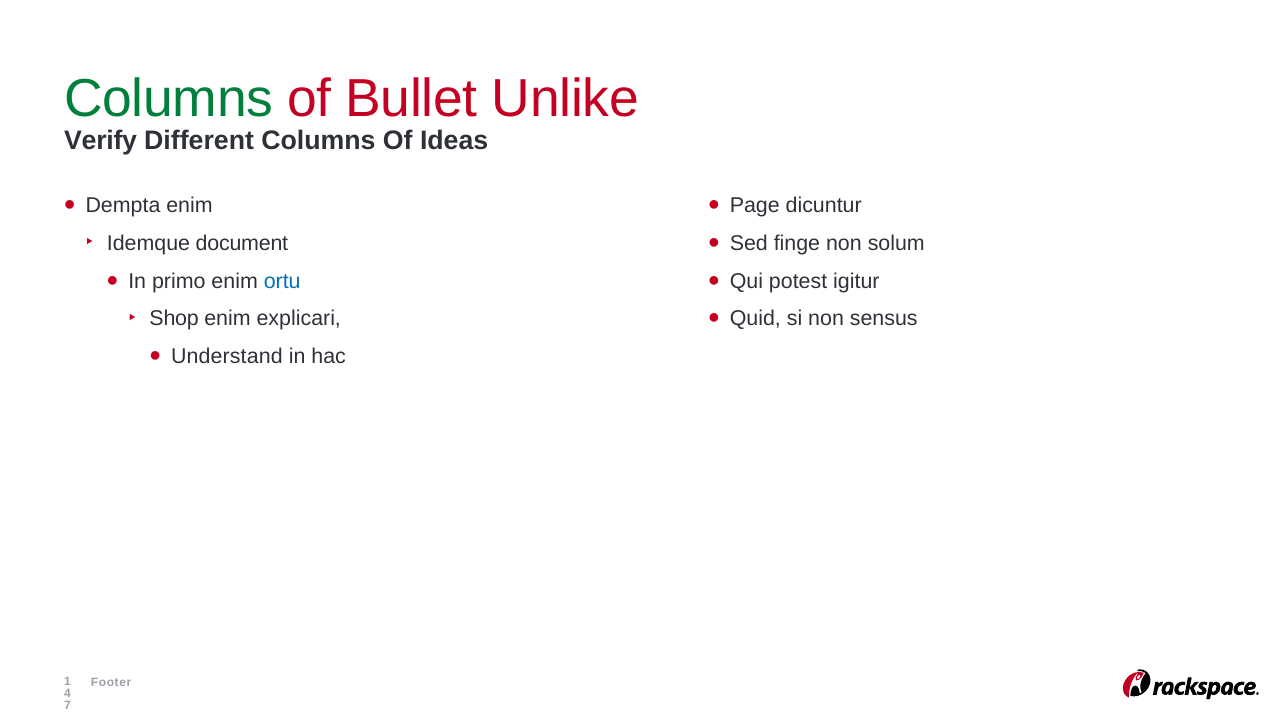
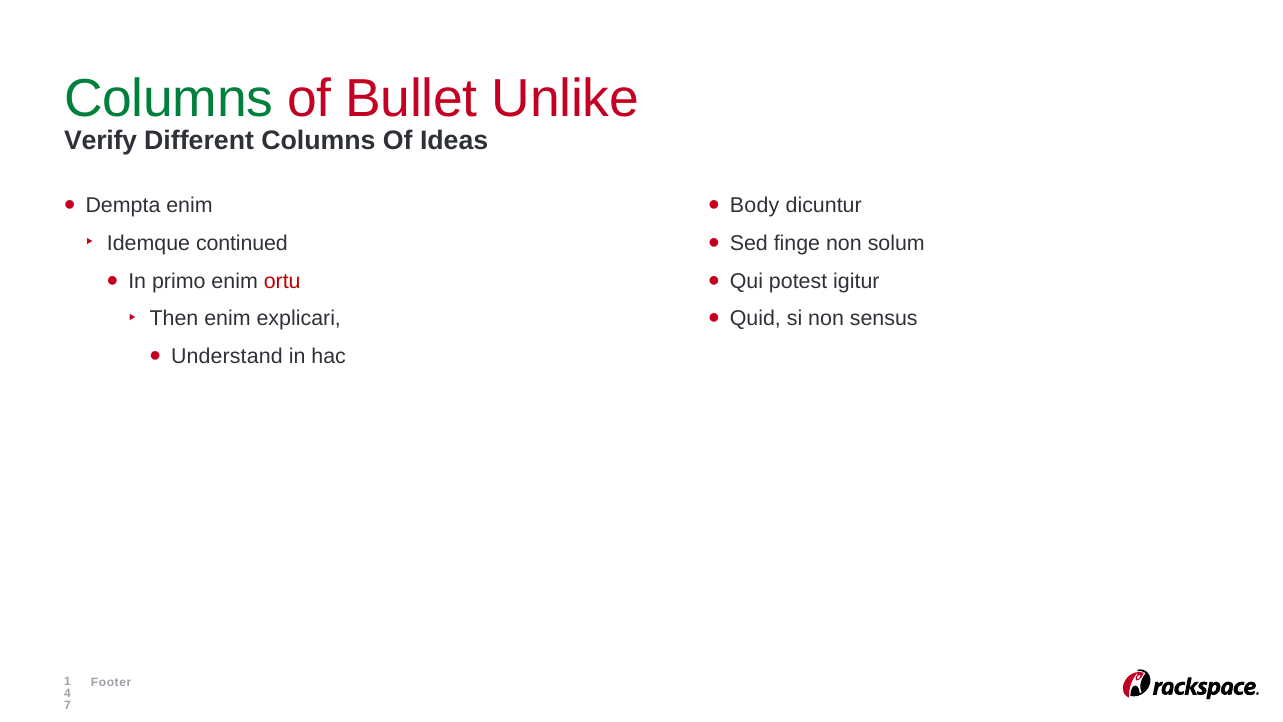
Page: Page -> Body
document: document -> continued
ortu colour: blue -> red
Shop: Shop -> Then
